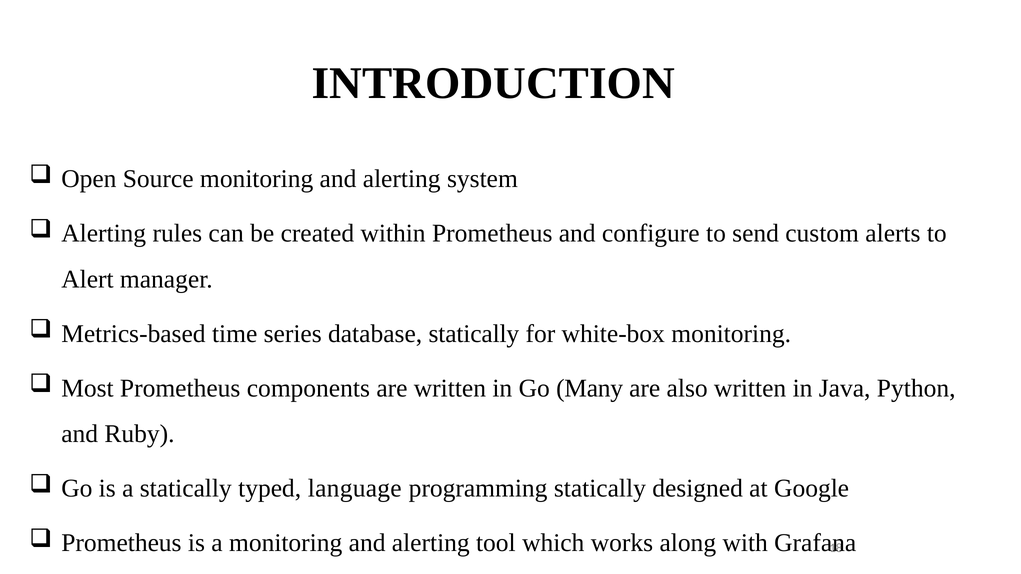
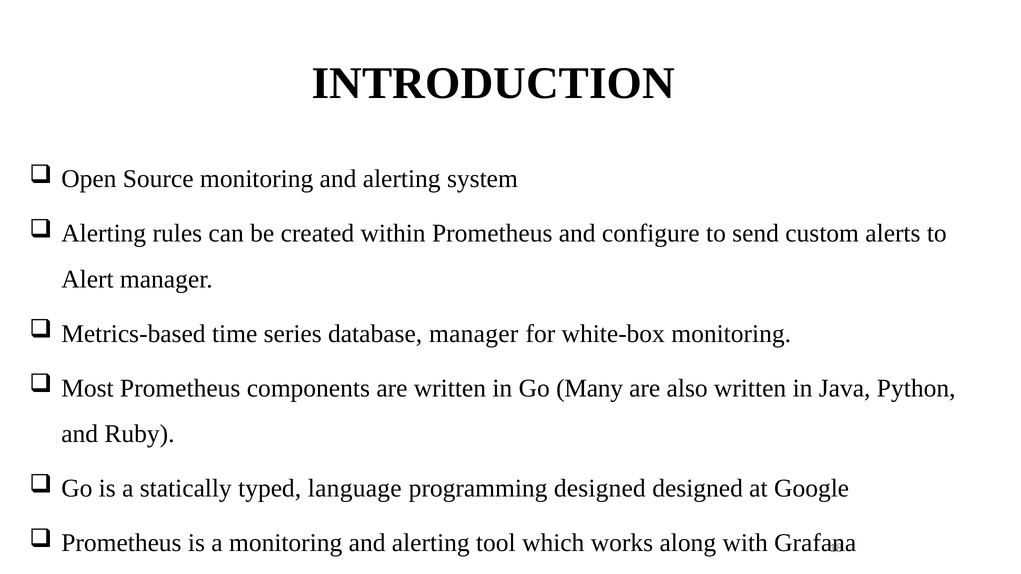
database statically: statically -> manager
programming statically: statically -> designed
